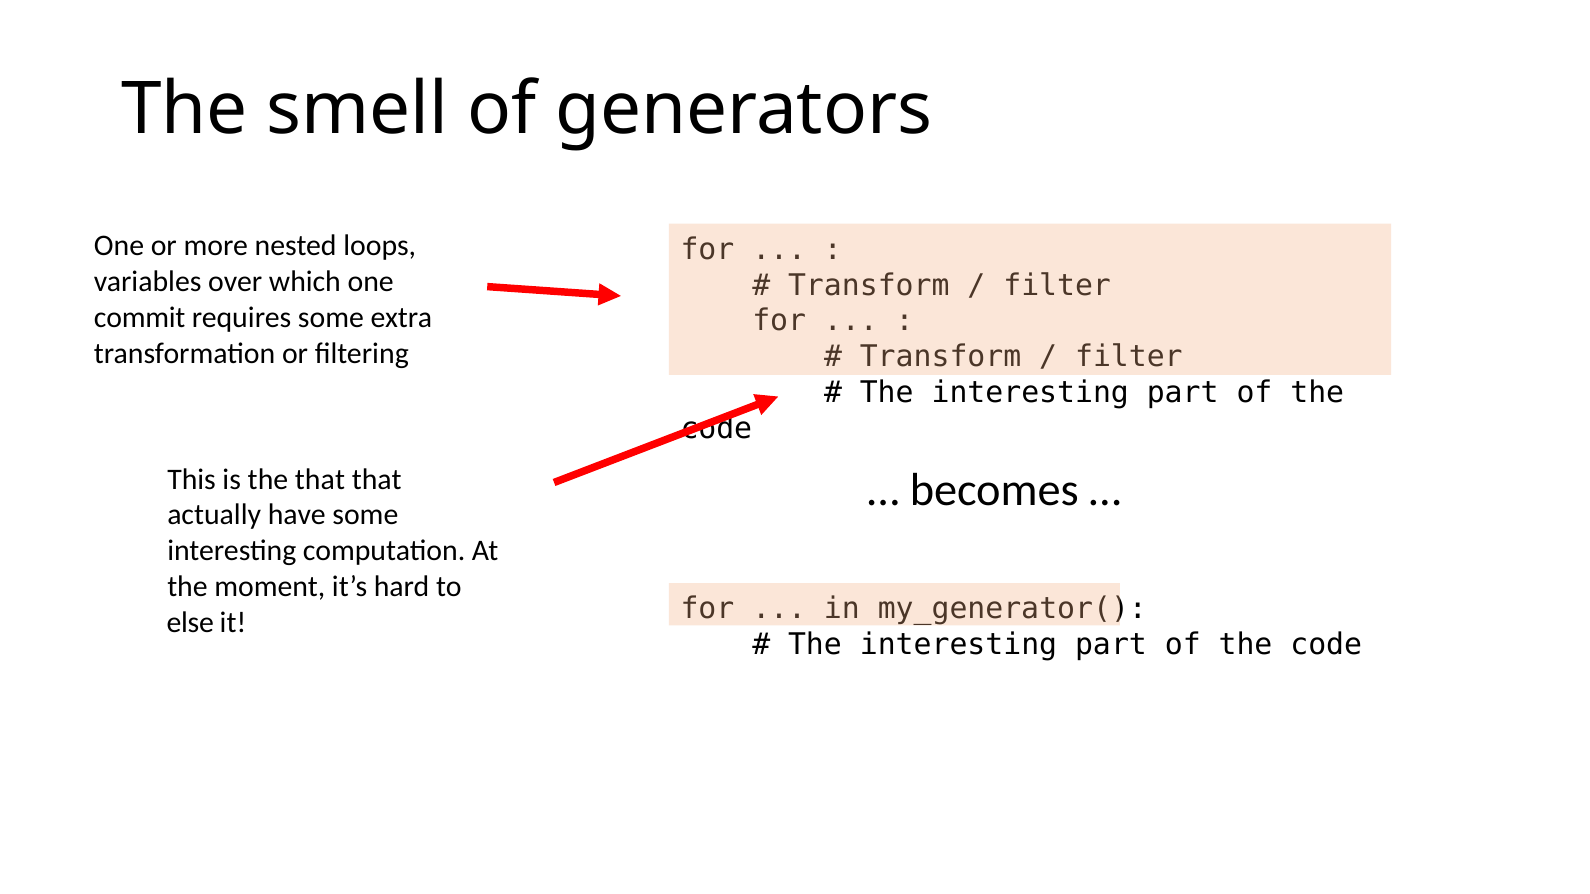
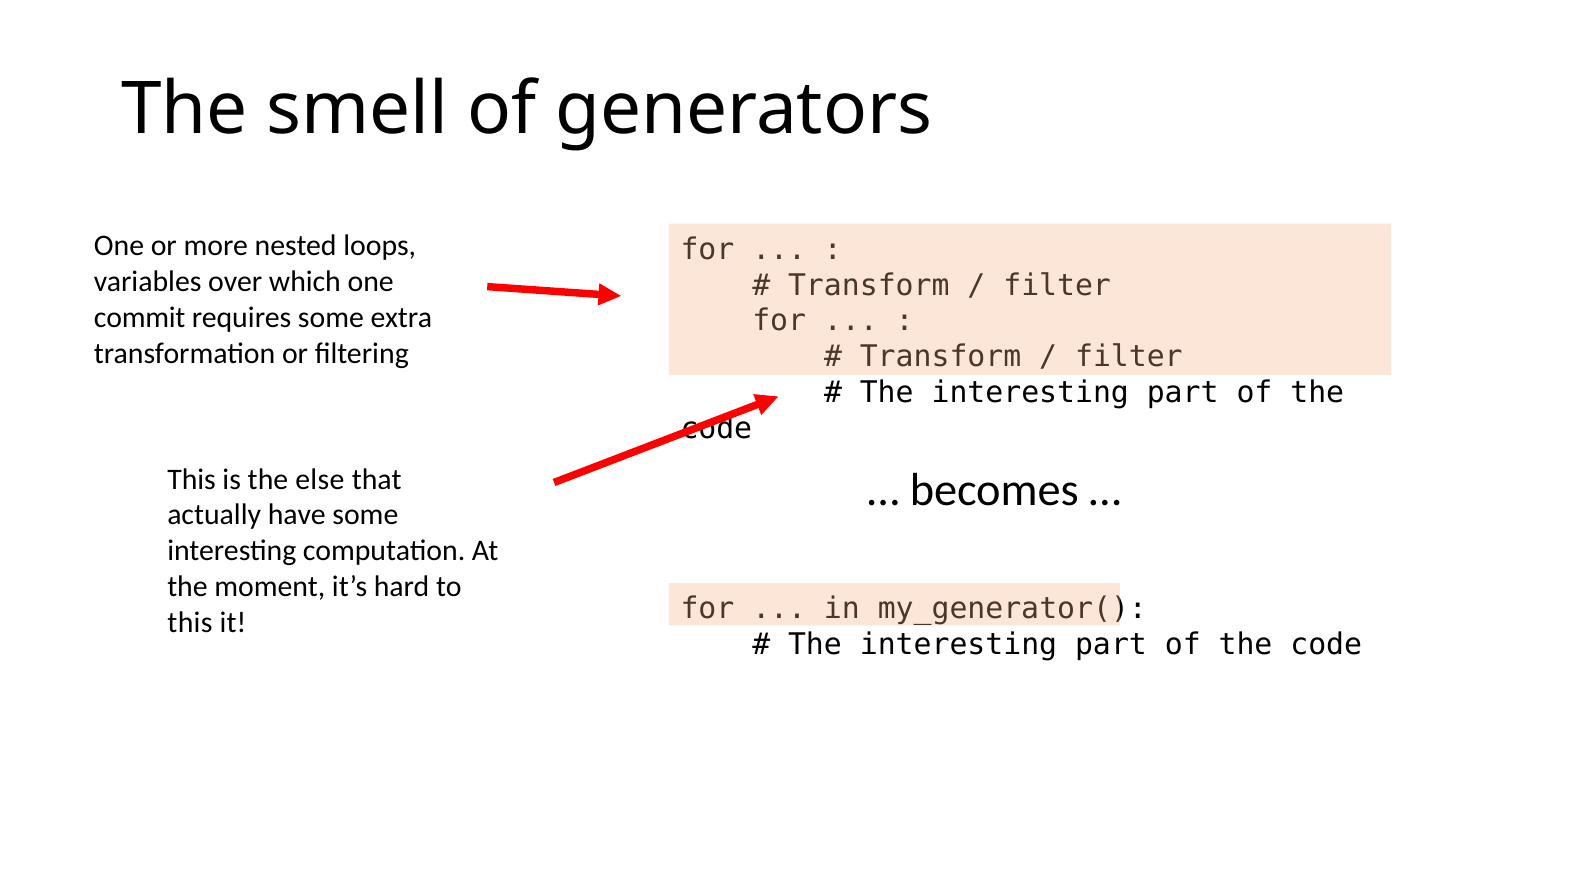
the that: that -> else
else at (190, 622): else -> this
